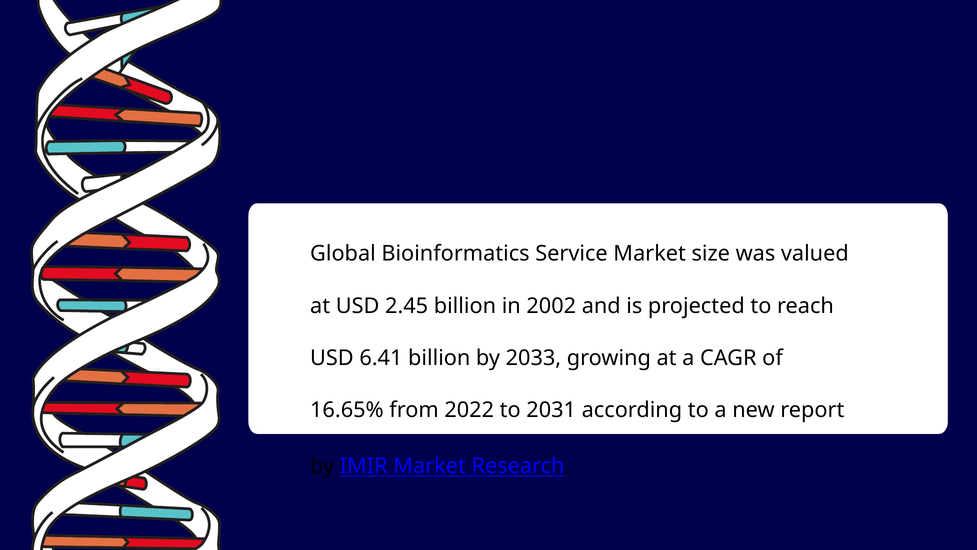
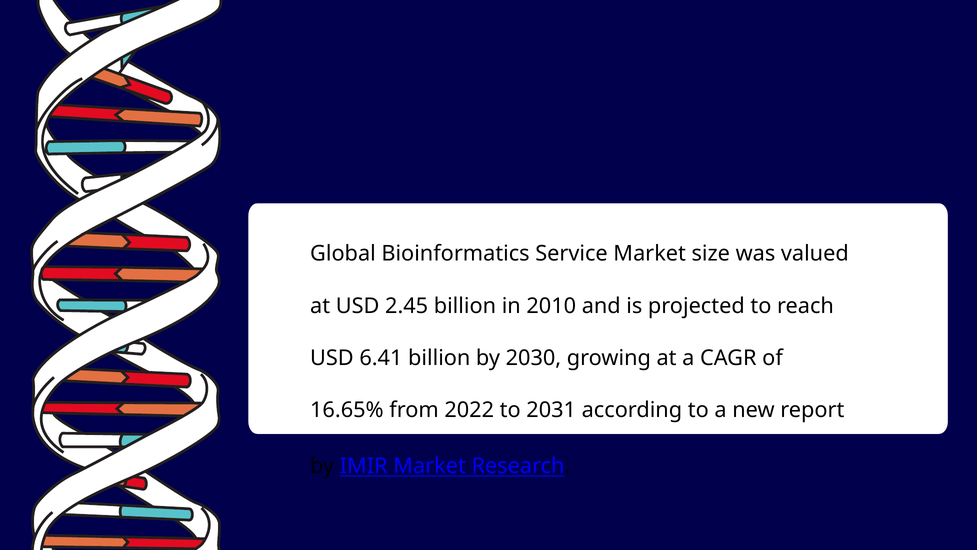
2002: 2002 -> 2010
2033: 2033 -> 2030
